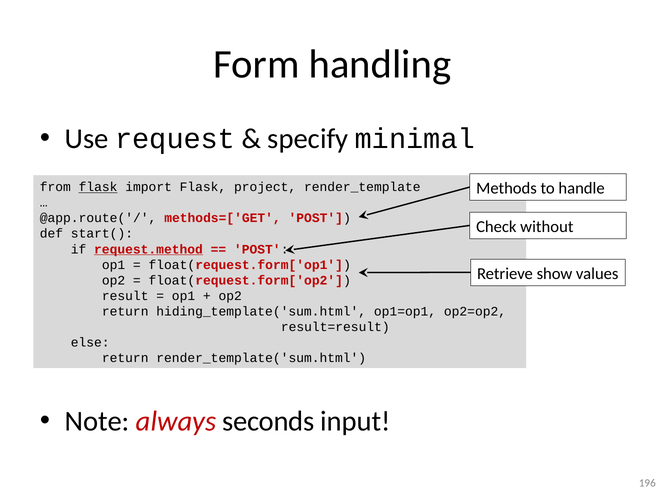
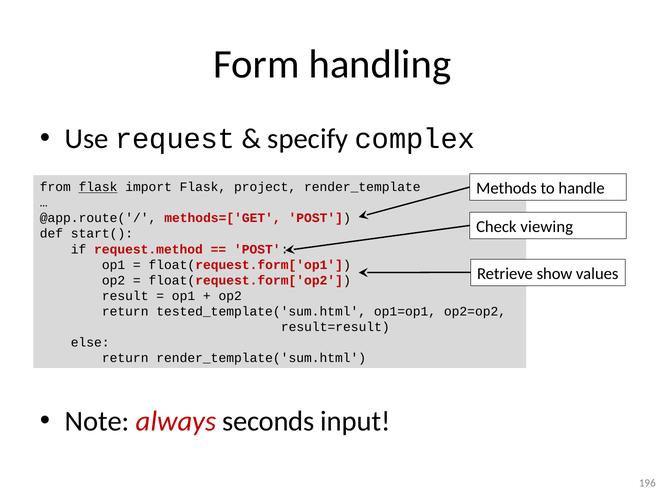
minimal: minimal -> complex
without: without -> viewing
request.method underline: present -> none
hiding_template('sum.html: hiding_template('sum.html -> tested_template('sum.html
